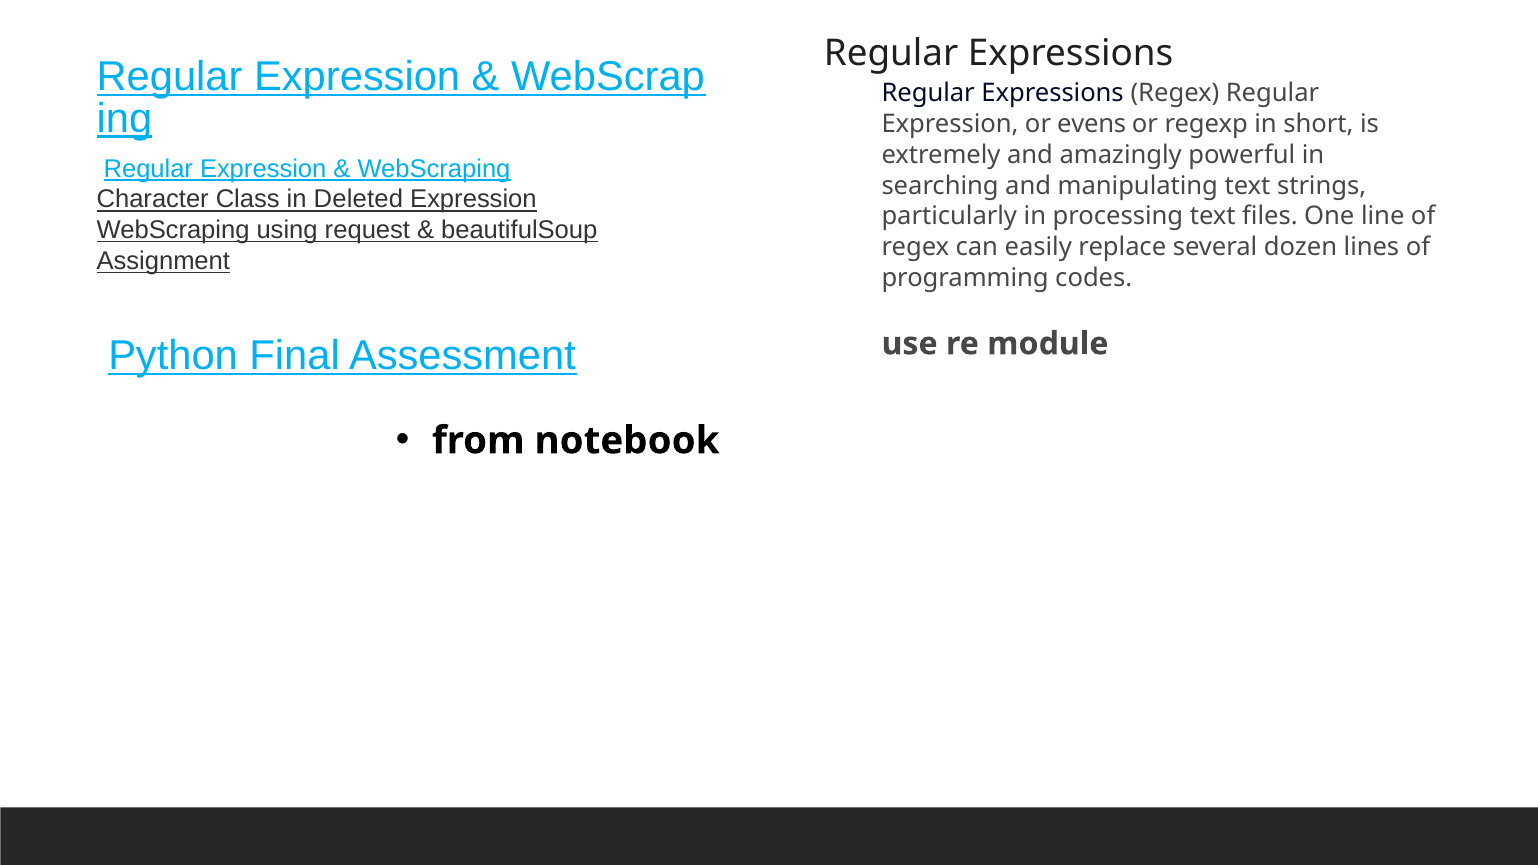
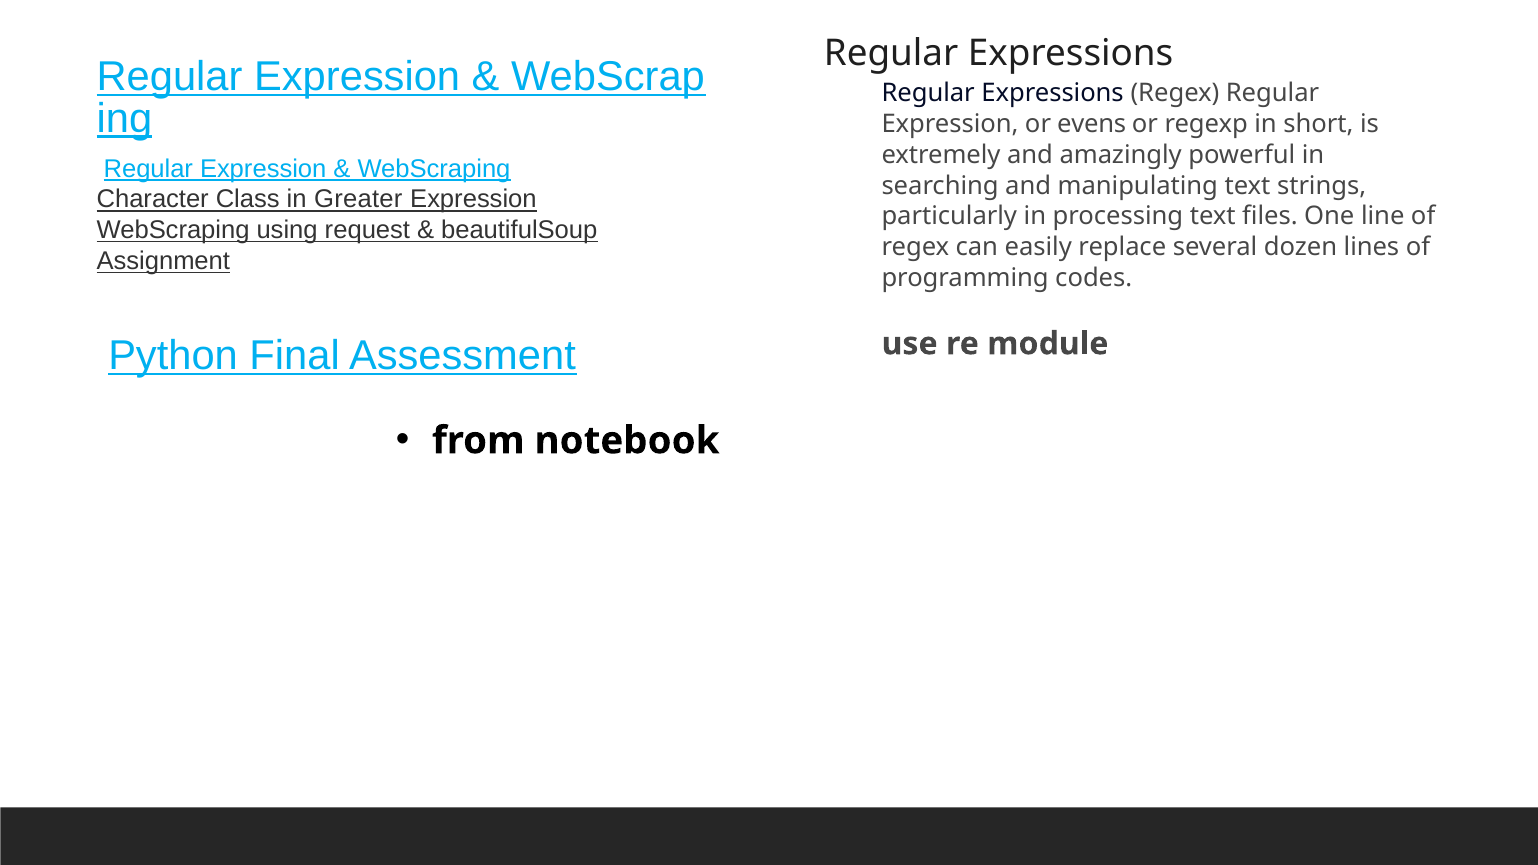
Deleted: Deleted -> Greater
